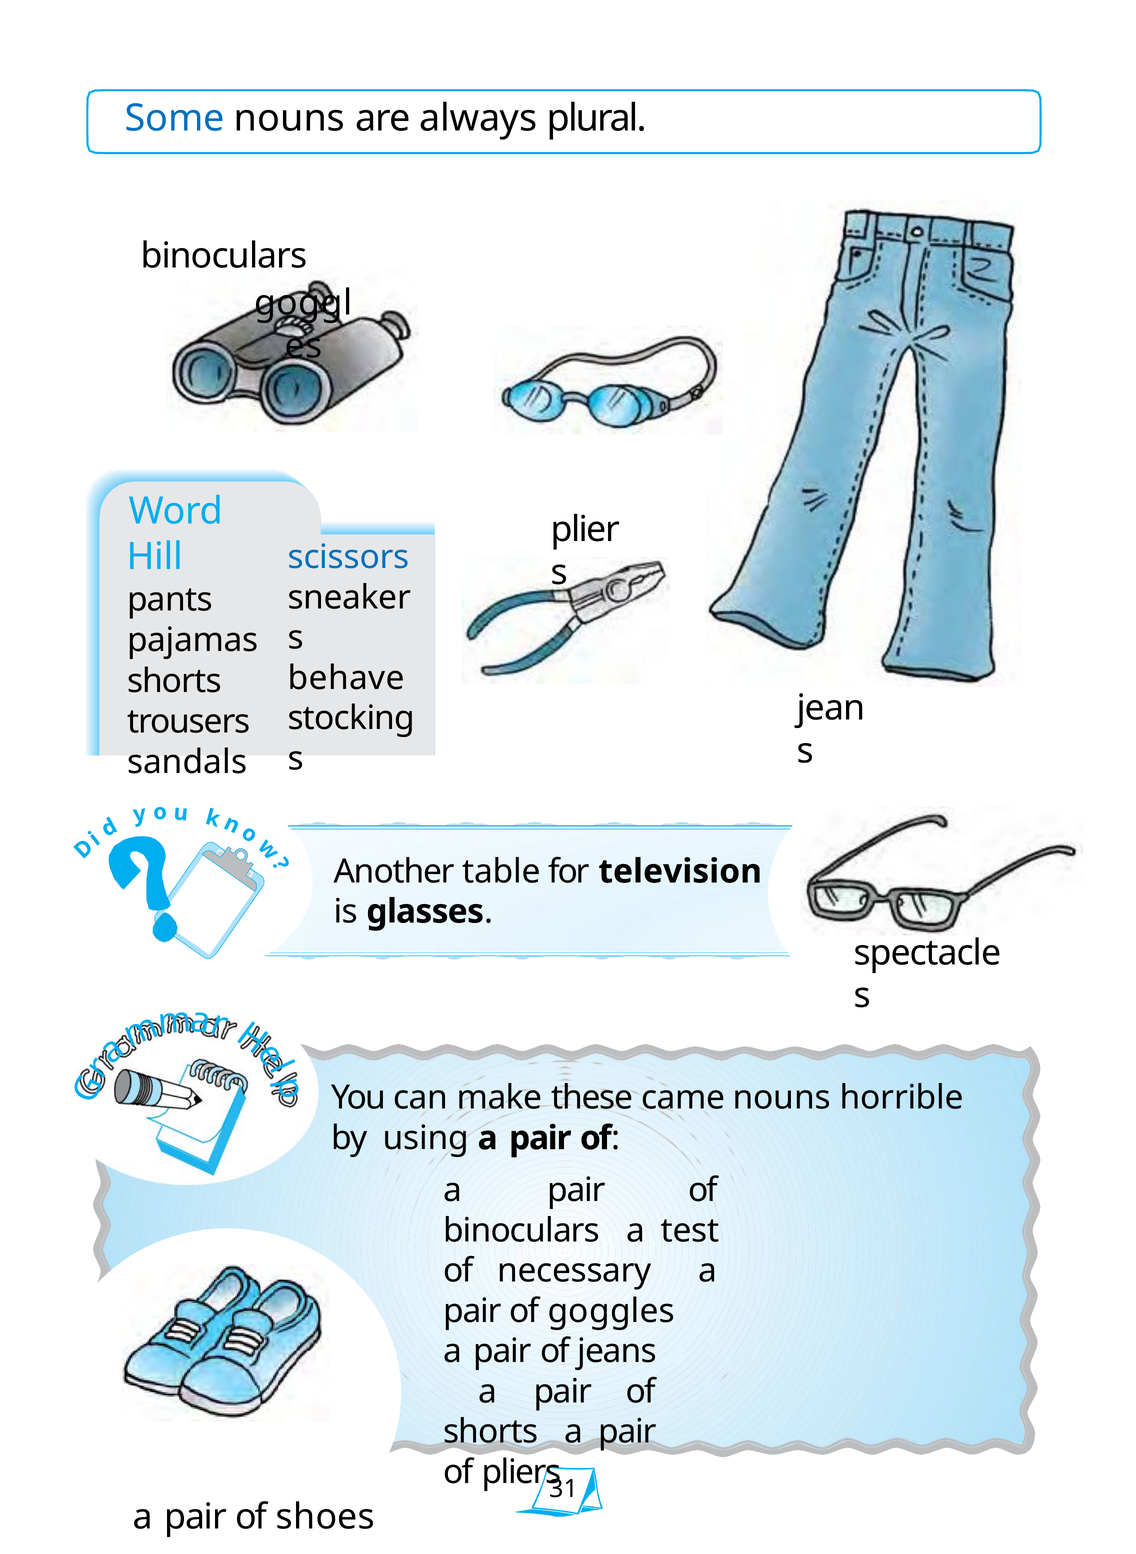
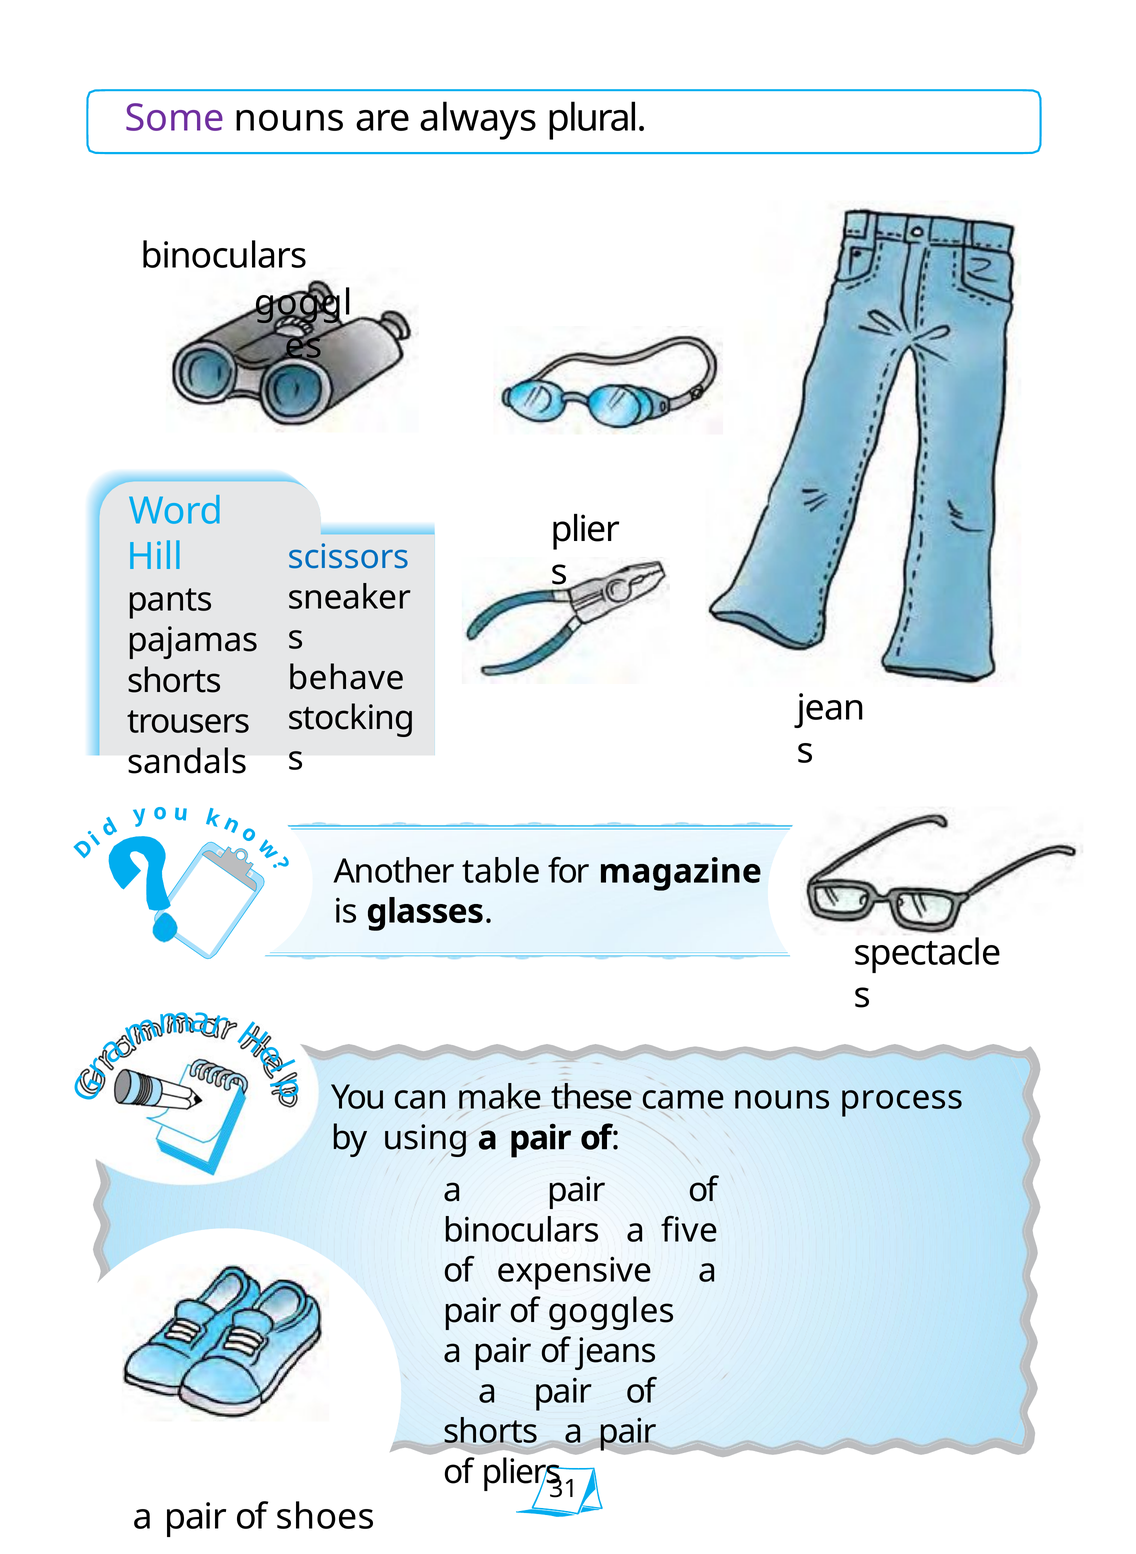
Some colour: blue -> purple
television: television -> magazine
horrible: horrible -> process
test: test -> five
necessary: necessary -> expensive
